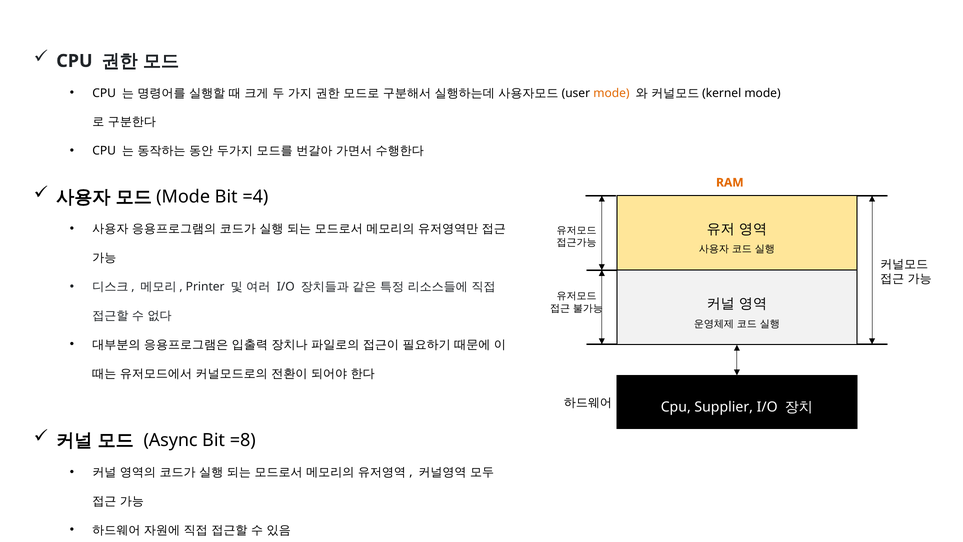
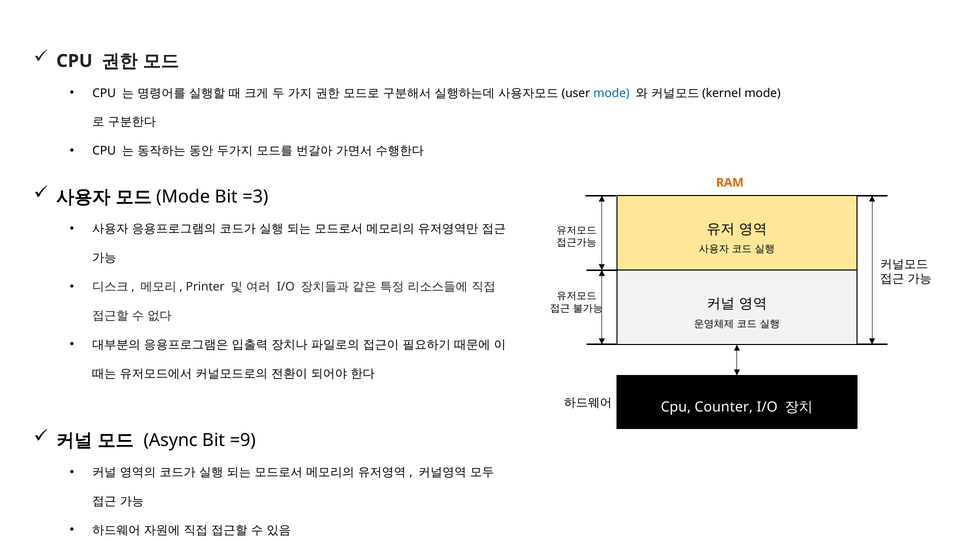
mode at (611, 93) colour: orange -> blue
=4: =4 -> =3
Supplier: Supplier -> Counter
=8: =8 -> =9
